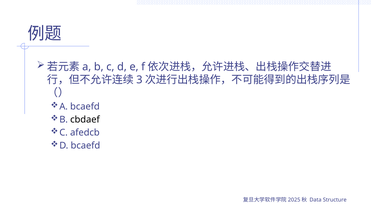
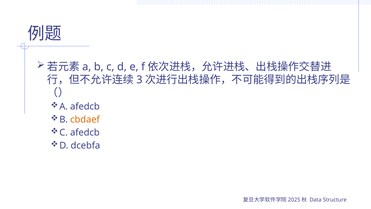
A bcaefd: bcaefd -> afedcb
cbdaef colour: black -> orange
D bcaefd: bcaefd -> dcebfa
